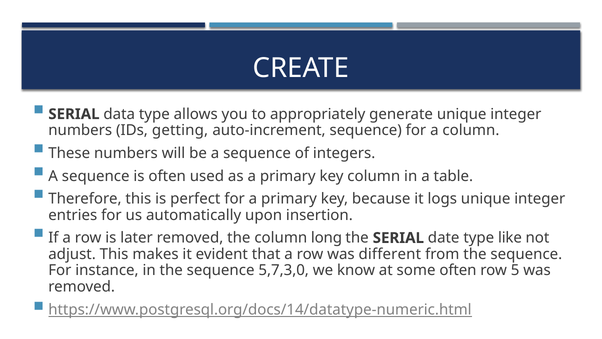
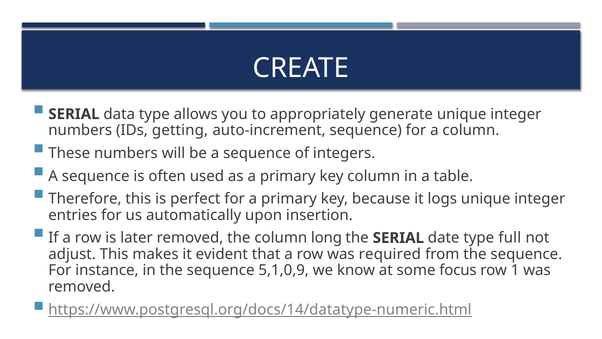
like: like -> full
different: different -> required
5,7,3,0: 5,7,3,0 -> 5,1,0,9
some often: often -> focus
5: 5 -> 1
